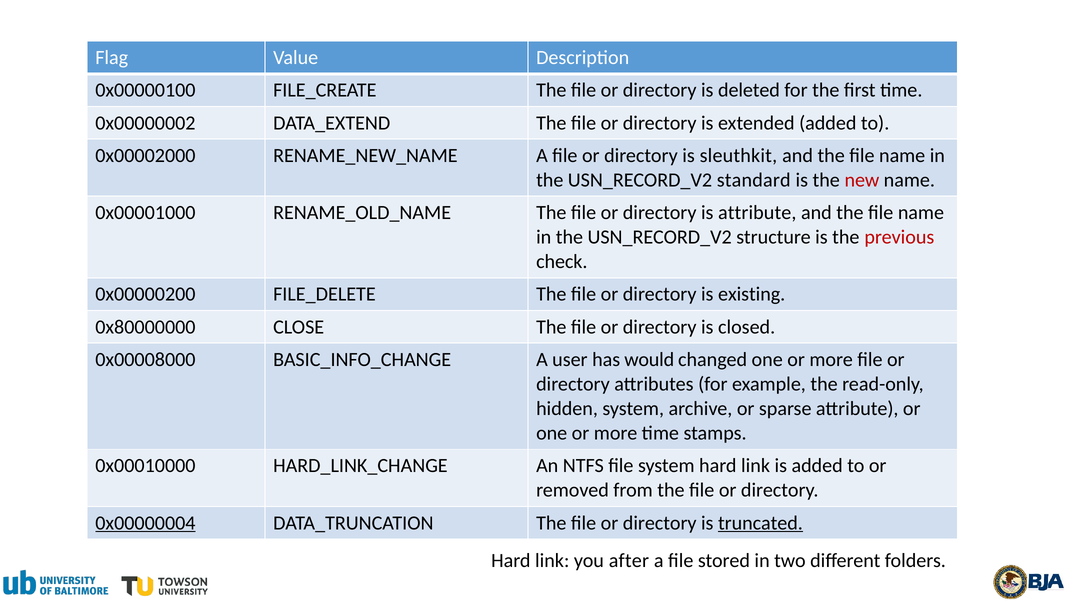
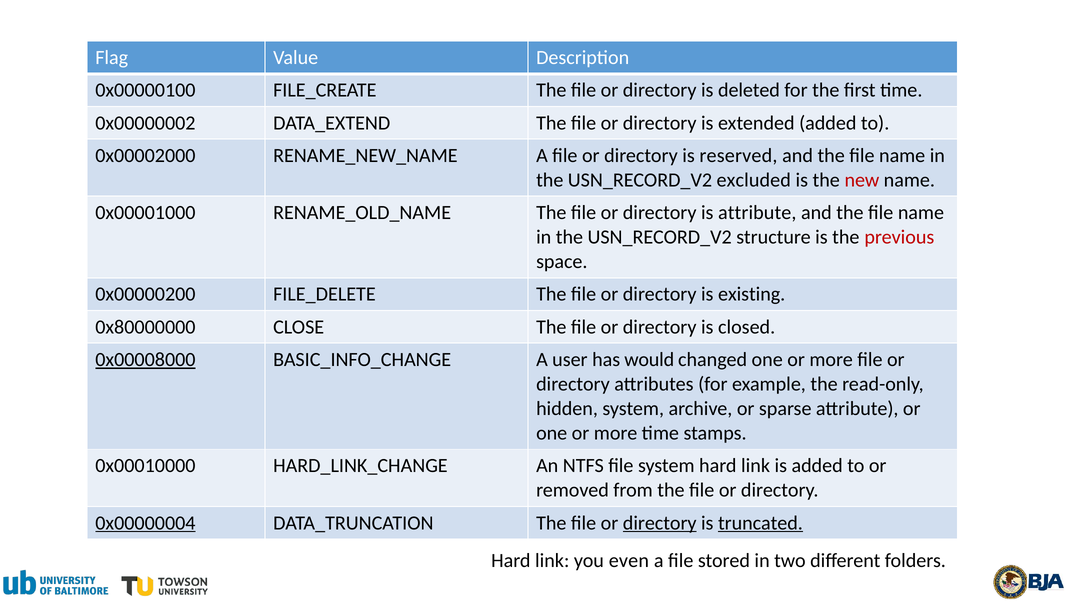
sleuthkit: sleuthkit -> reserved
standard: standard -> excluded
check: check -> space
0x00008000 underline: none -> present
directory at (660, 523) underline: none -> present
after: after -> even
